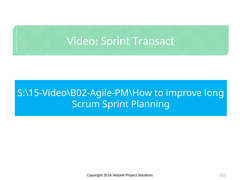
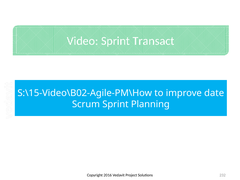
long: long -> date
